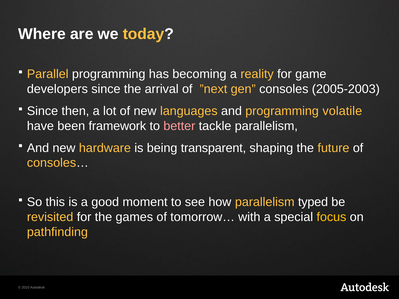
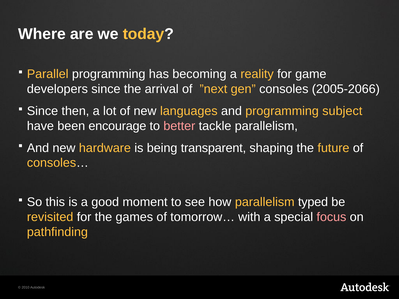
2005-2003: 2005-2003 -> 2005-2066
volatile: volatile -> subject
framework: framework -> encourage
focus colour: yellow -> pink
